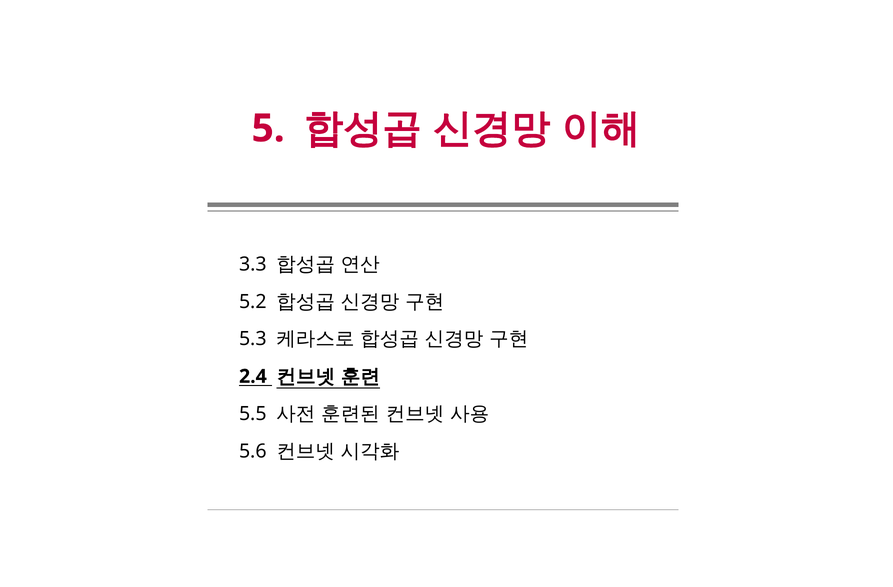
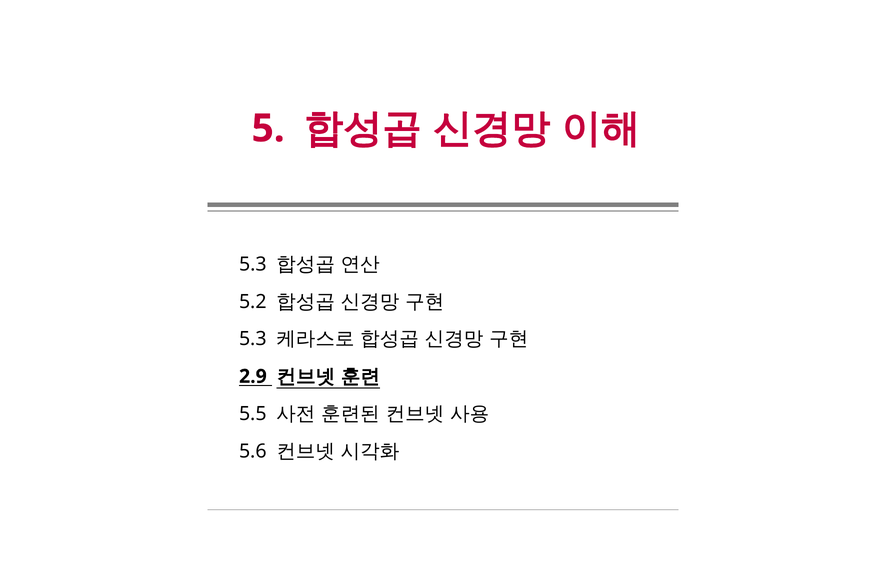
3.3 at (253, 264): 3.3 -> 5.3
2.4: 2.4 -> 2.9
